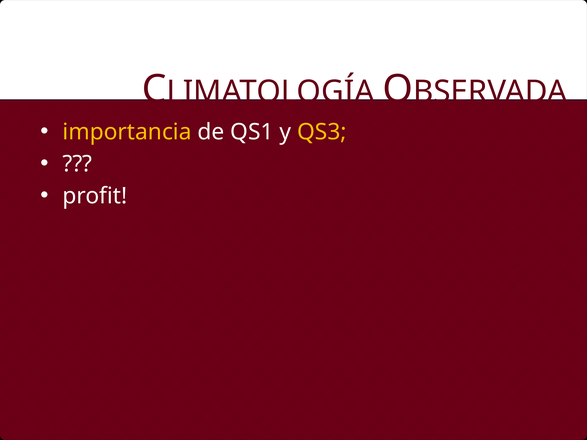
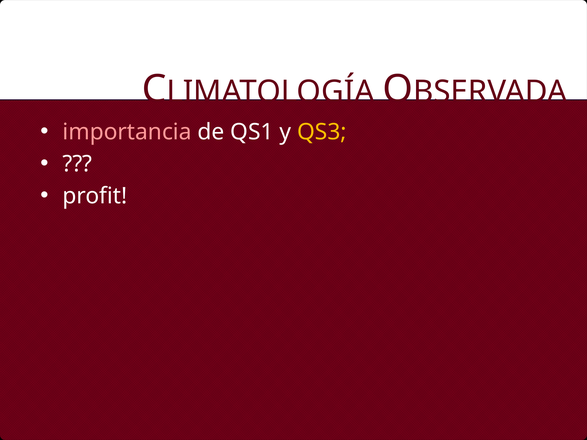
importancia colour: yellow -> pink
